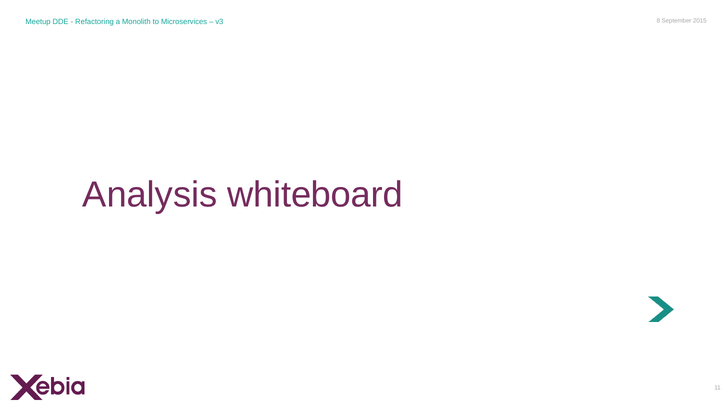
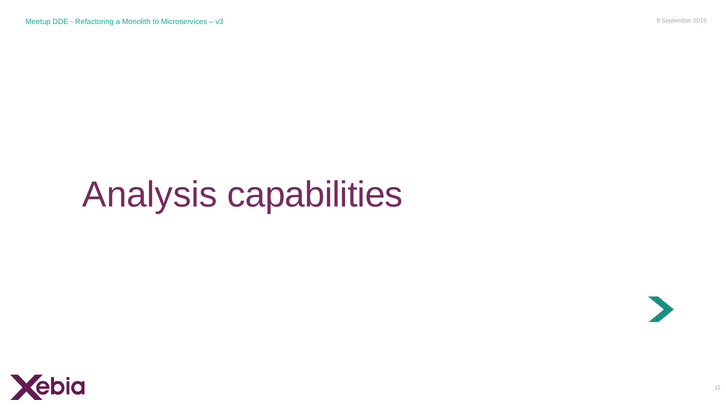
whiteboard: whiteboard -> capabilities
